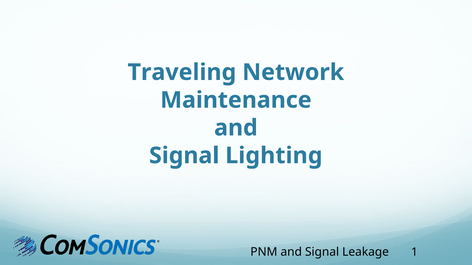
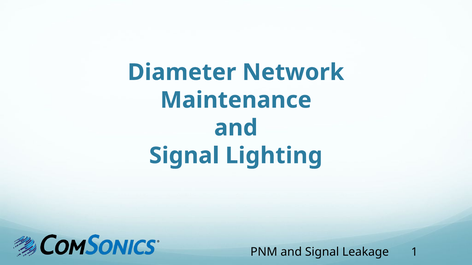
Traveling: Traveling -> Diameter
